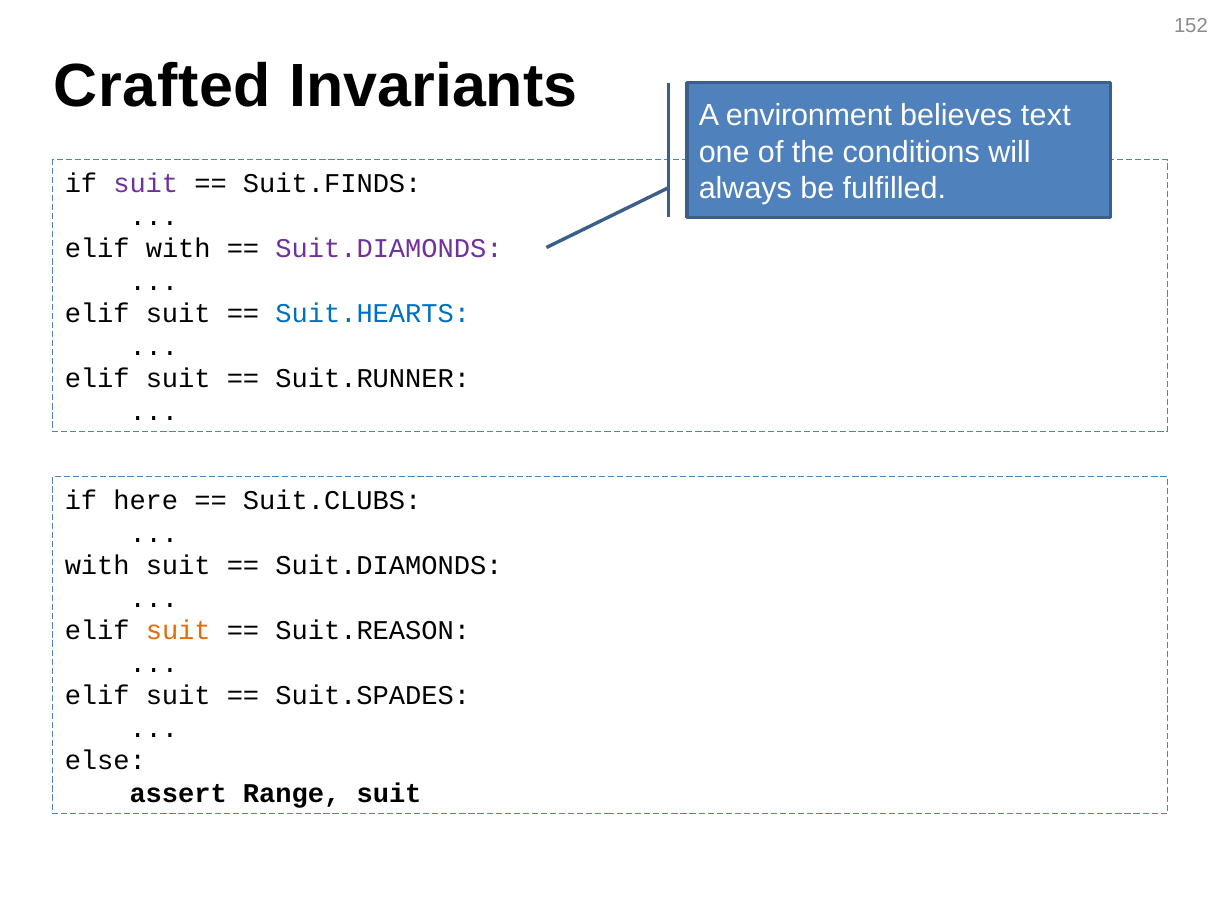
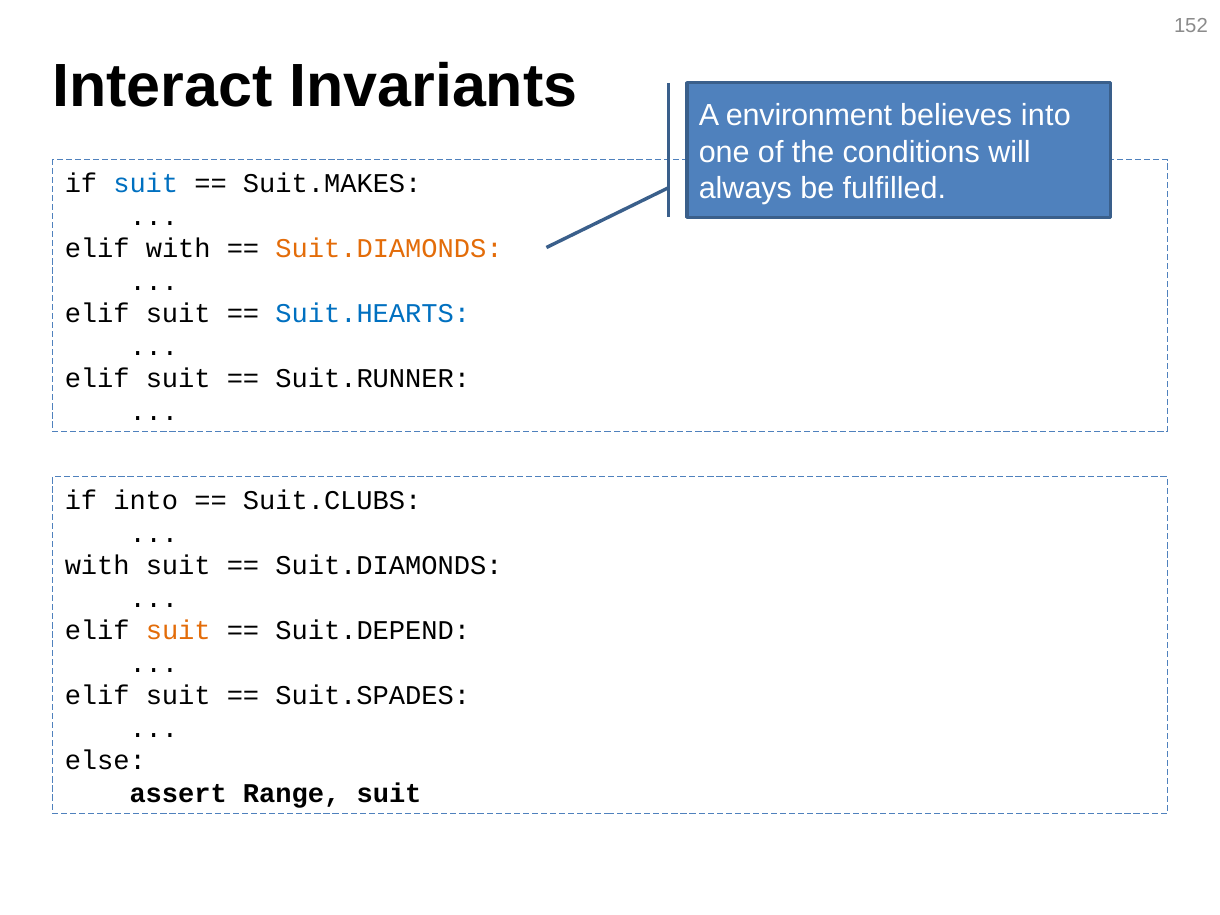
Crafted: Crafted -> Interact
believes text: text -> into
suit at (146, 184) colour: purple -> blue
Suit.FINDS: Suit.FINDS -> Suit.MAKES
Suit.DIAMONDS at (389, 249) colour: purple -> orange
if here: here -> into
Suit.REASON: Suit.REASON -> Suit.DEPEND
